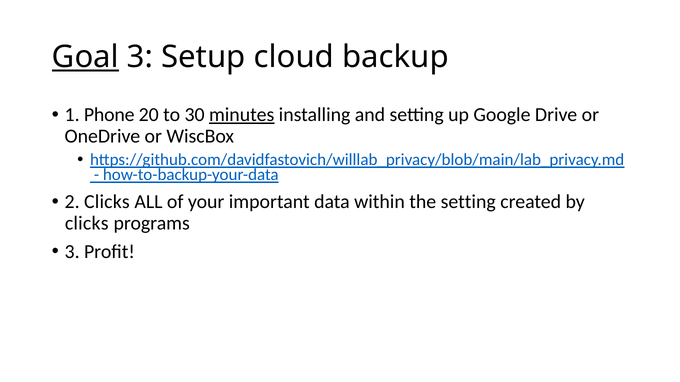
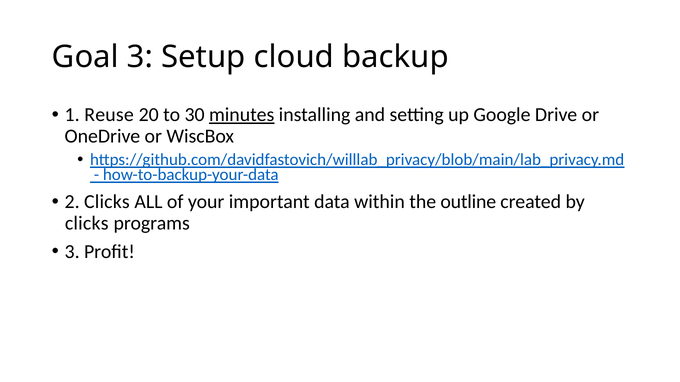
Goal underline: present -> none
Phone: Phone -> Reuse
the setting: setting -> outline
